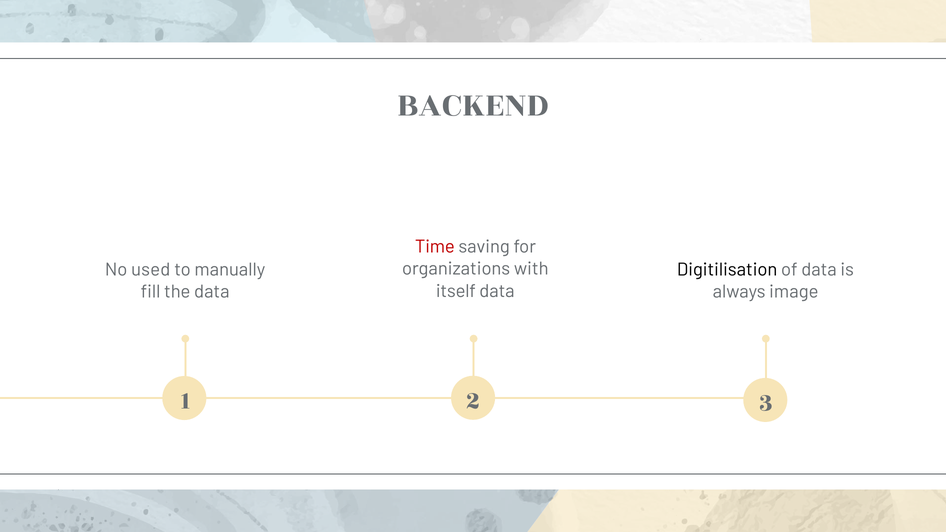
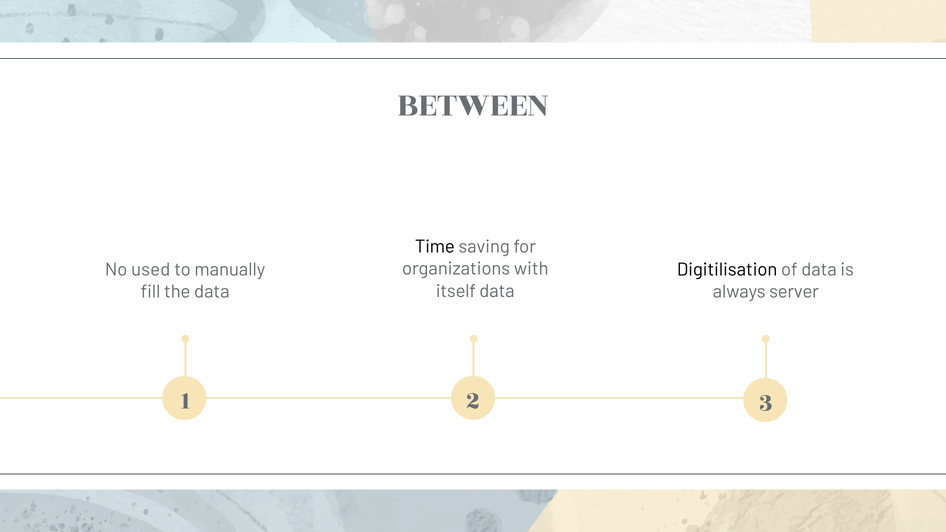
BACKEND: BACKEND -> BETWEEN
Time colour: red -> black
image: image -> server
